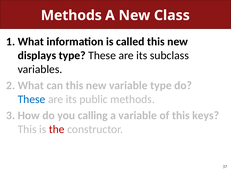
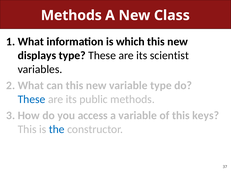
called: called -> which
subclass: subclass -> scientist
calling: calling -> access
the colour: red -> blue
